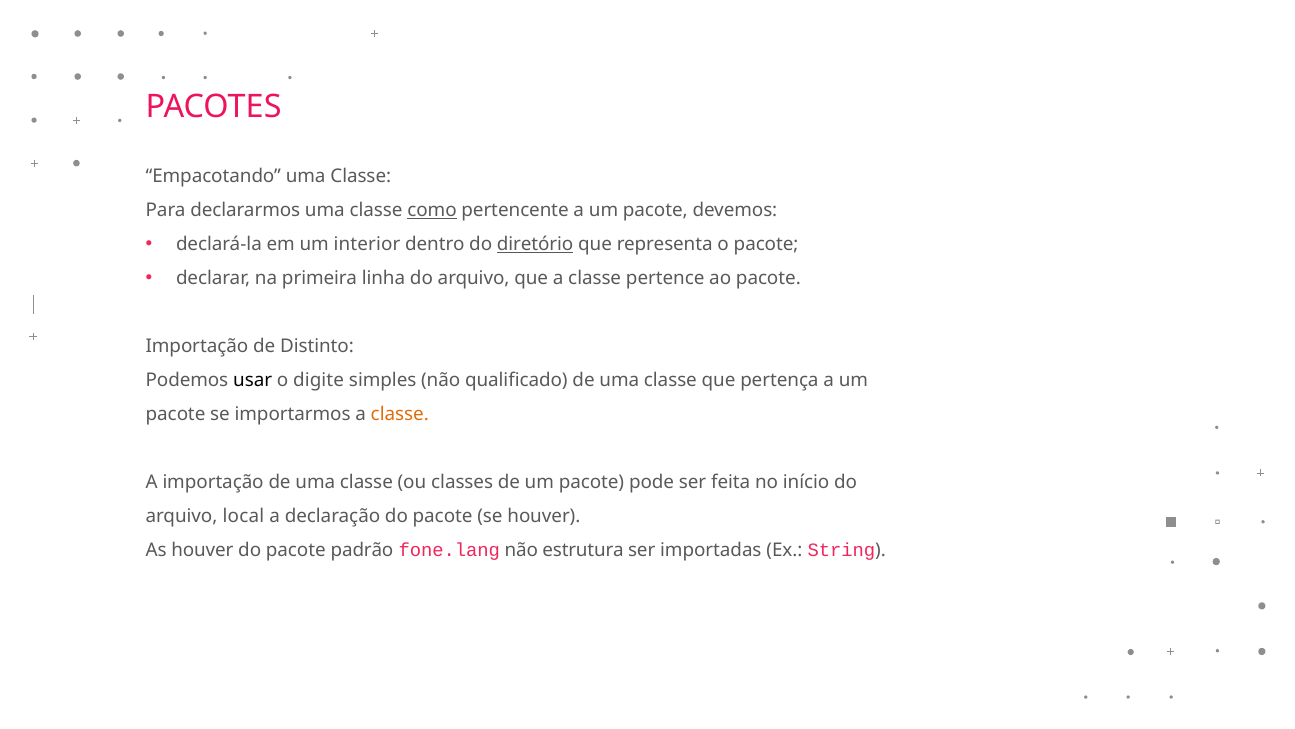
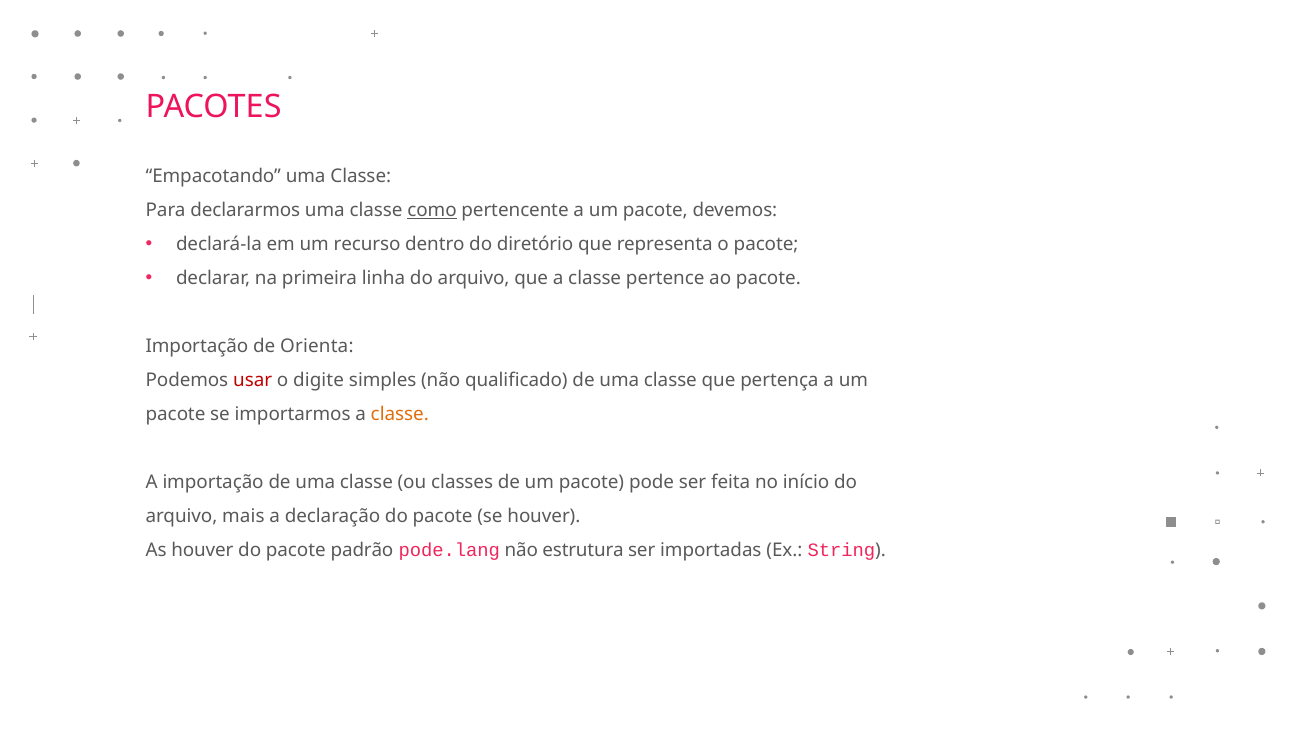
interior: interior -> recurso
diretório underline: present -> none
Distinto: Distinto -> Orienta
usar colour: black -> red
local: local -> mais
fone.lang: fone.lang -> pode.lang
